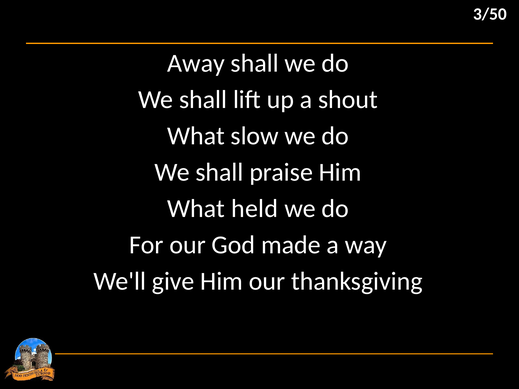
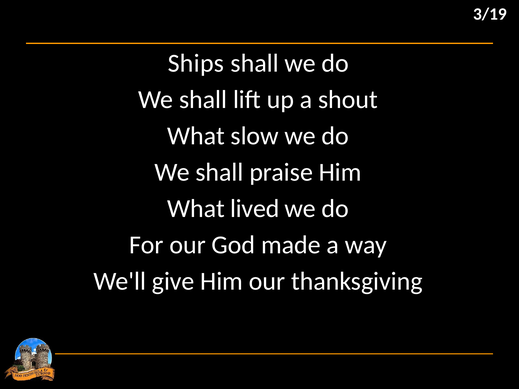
3/50: 3/50 -> 3/19
Away: Away -> Ships
held: held -> lived
